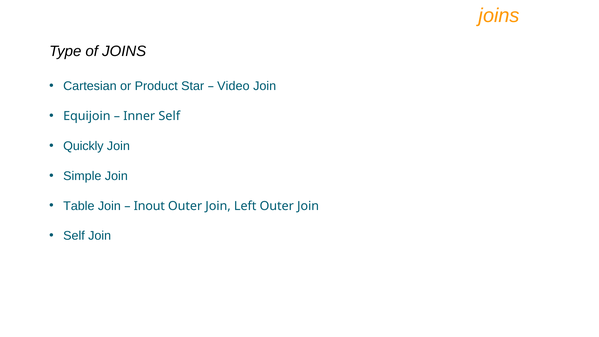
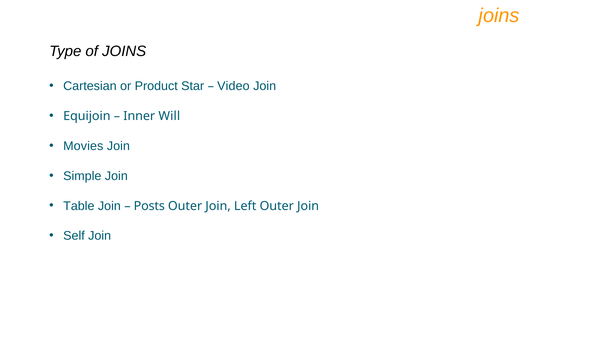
Inner Self: Self -> Will
Quickly: Quickly -> Movies
Inout: Inout -> Posts
